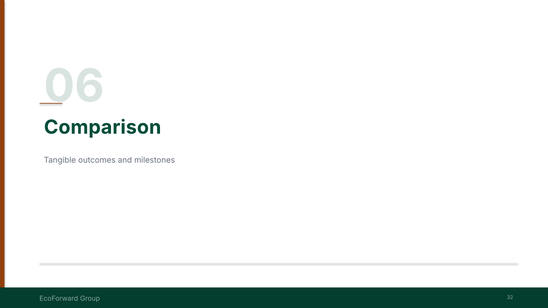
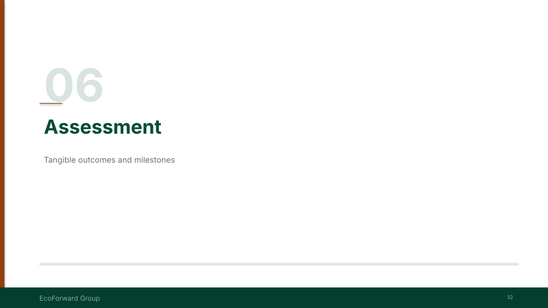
Comparison: Comparison -> Assessment
